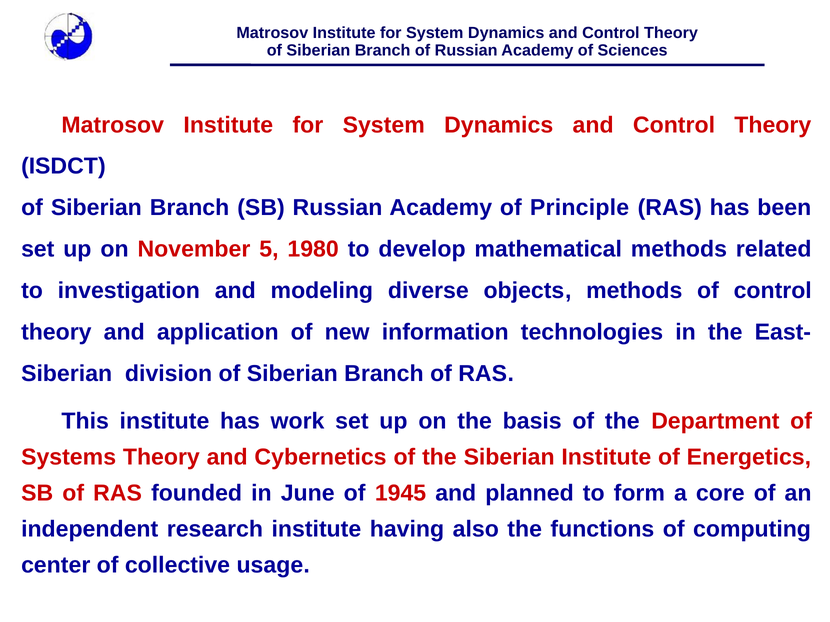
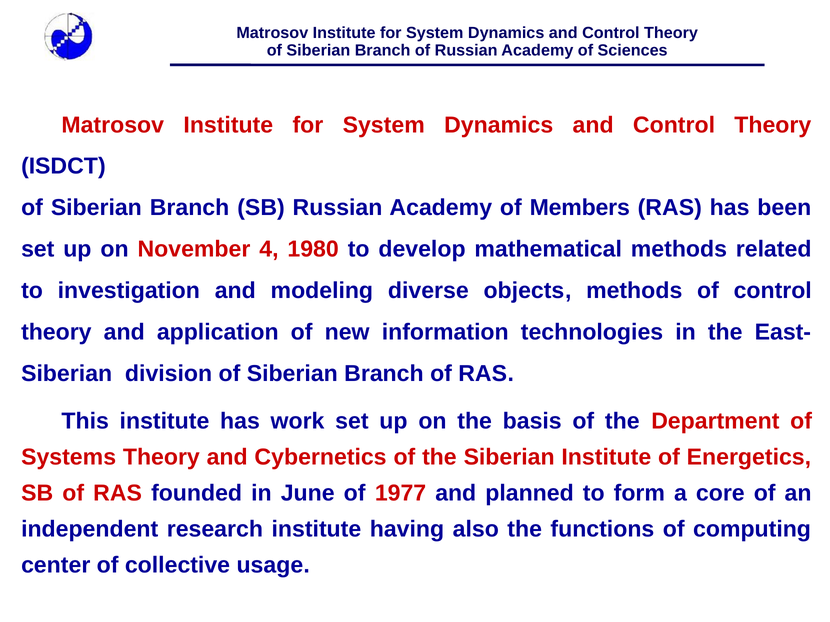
Principle: Principle -> Members
5: 5 -> 4
1945: 1945 -> 1977
